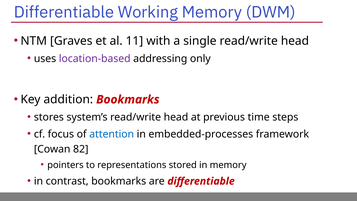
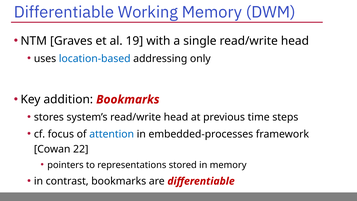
11: 11 -> 19
location-based colour: purple -> blue
82: 82 -> 22
